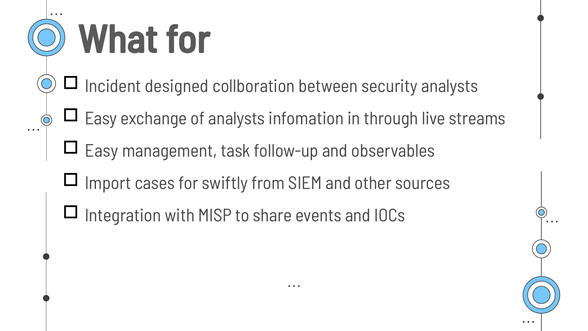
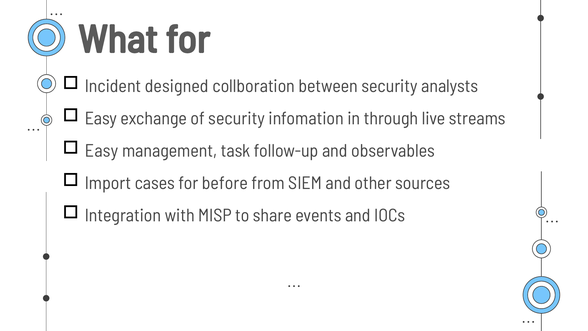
of analysts: analysts -> security
swiftly: swiftly -> before
